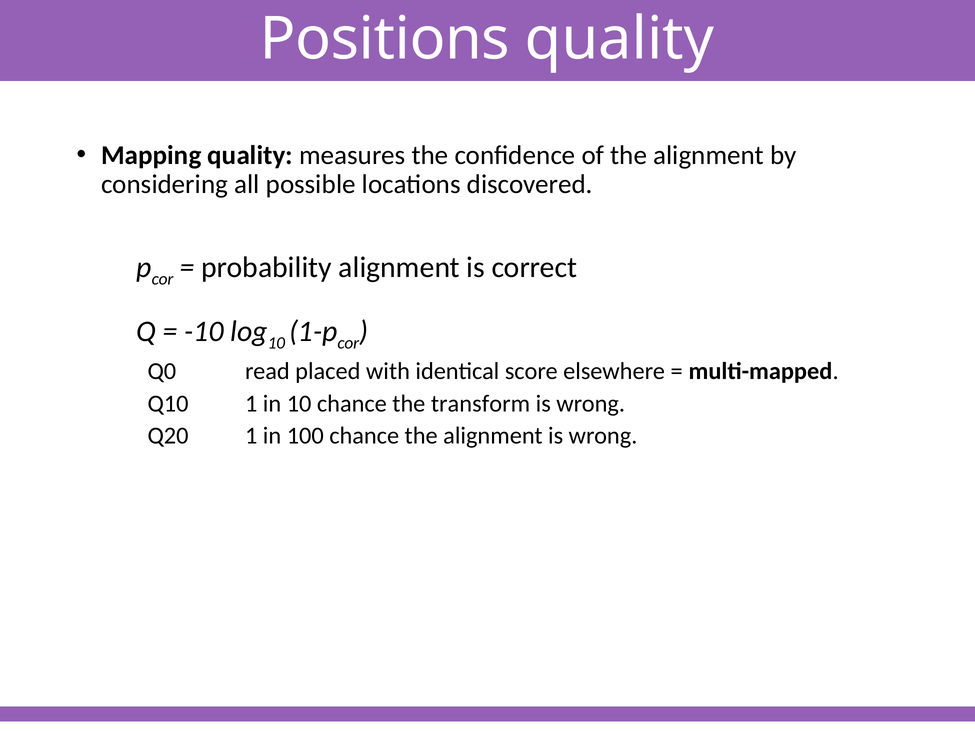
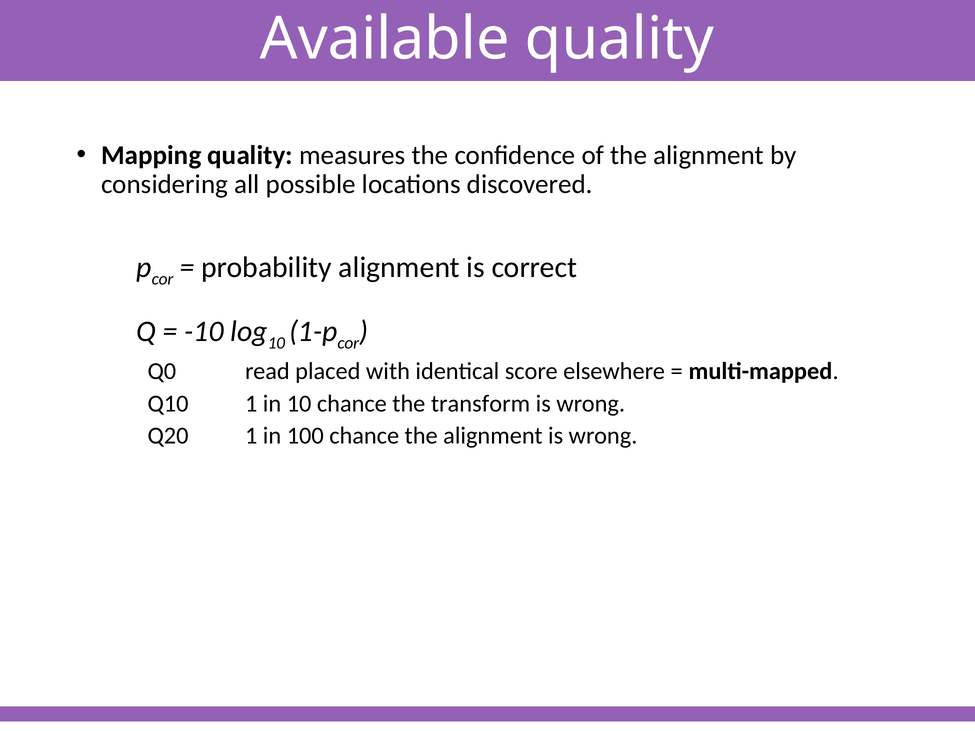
Positions: Positions -> Available
